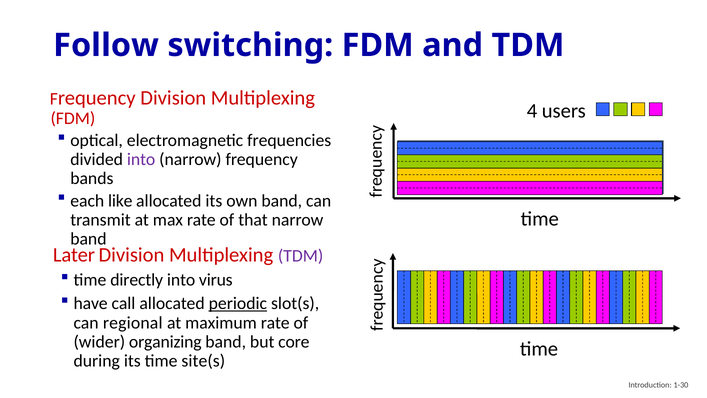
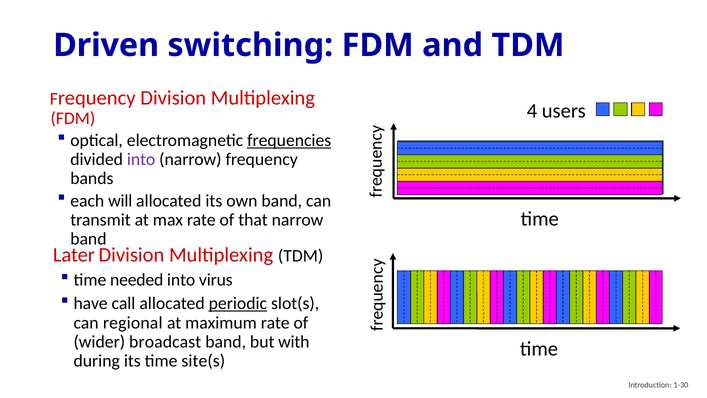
Follow: Follow -> Driven
frequencies underline: none -> present
like: like -> will
TDM at (301, 256) colour: purple -> black
directly: directly -> needed
organizing: organizing -> broadcast
core: core -> with
